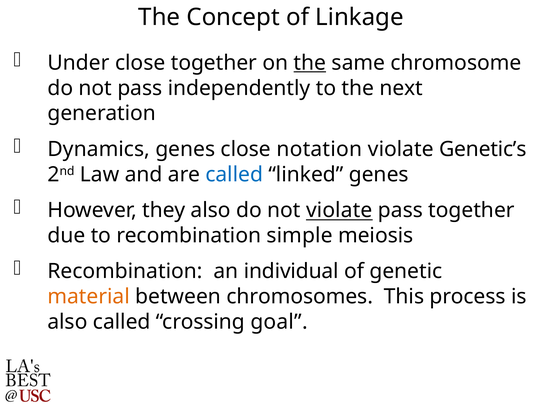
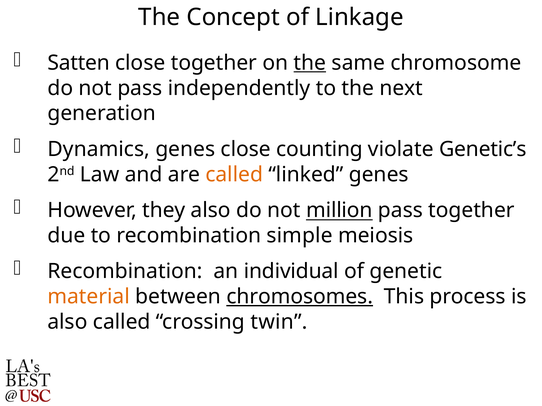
Under: Under -> Satten
notation: notation -> counting
called at (234, 175) colour: blue -> orange
not violate: violate -> million
chromosomes underline: none -> present
goal: goal -> twin
